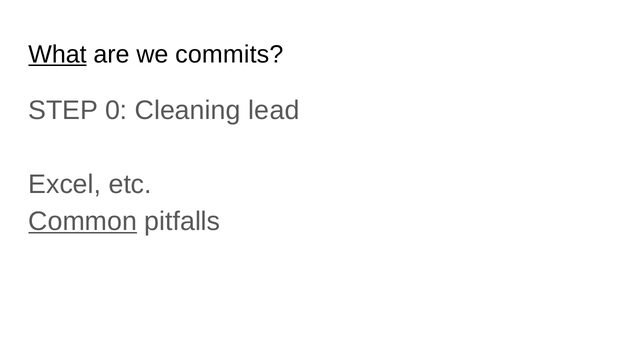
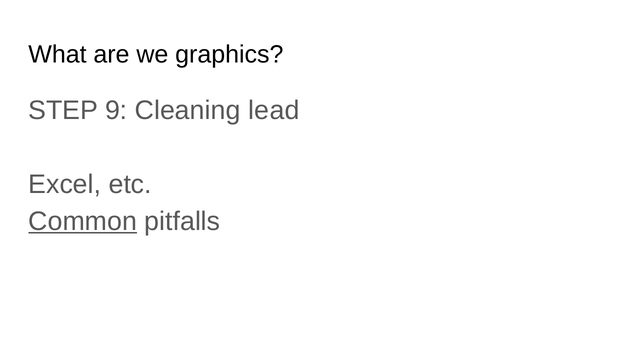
What underline: present -> none
commits: commits -> graphics
0: 0 -> 9
